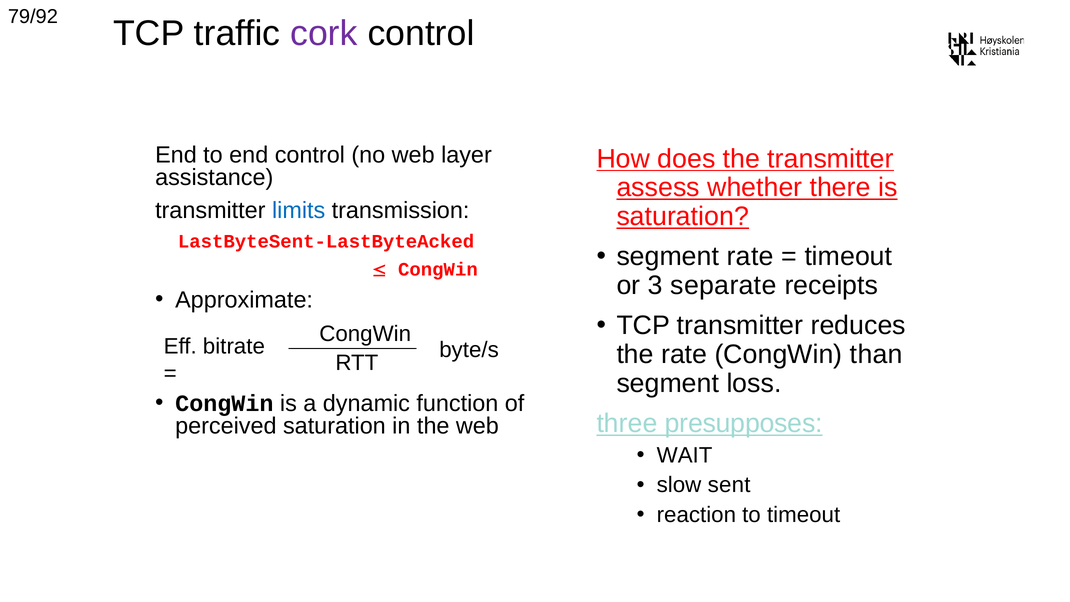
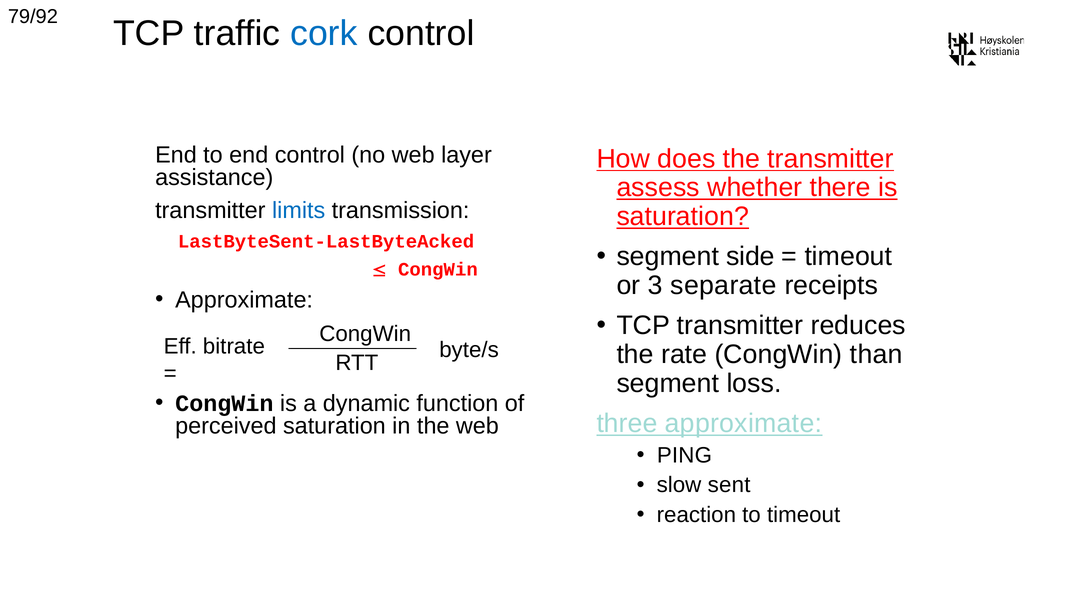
cork colour: purple -> blue
segment rate: rate -> side
three presupposes: presupposes -> approximate
WAIT: WAIT -> PING
